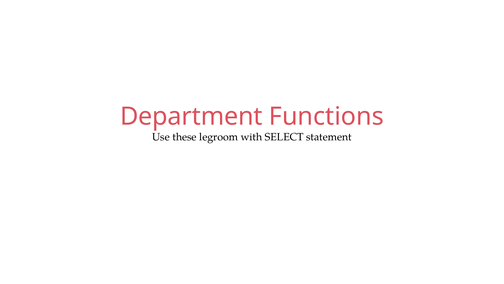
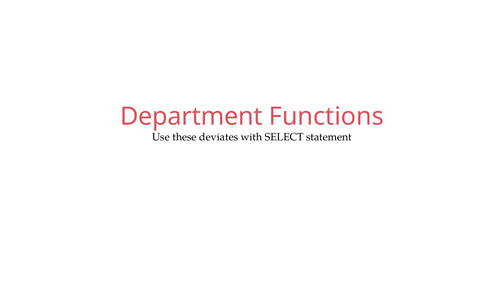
legroom: legroom -> deviates
